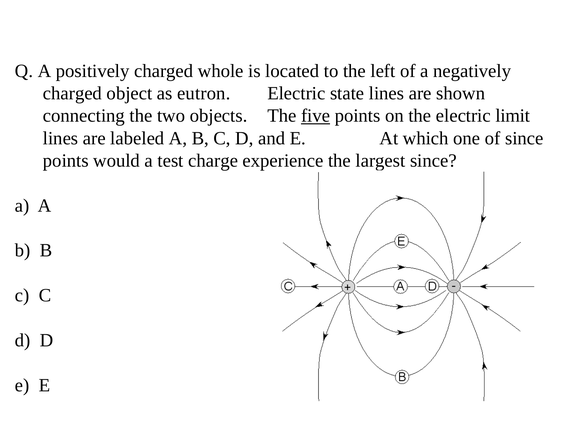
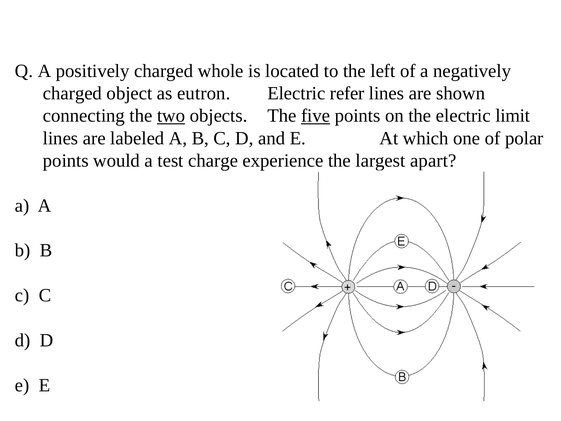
state: state -> refer
two underline: none -> present
of since: since -> polar
largest since: since -> apart
